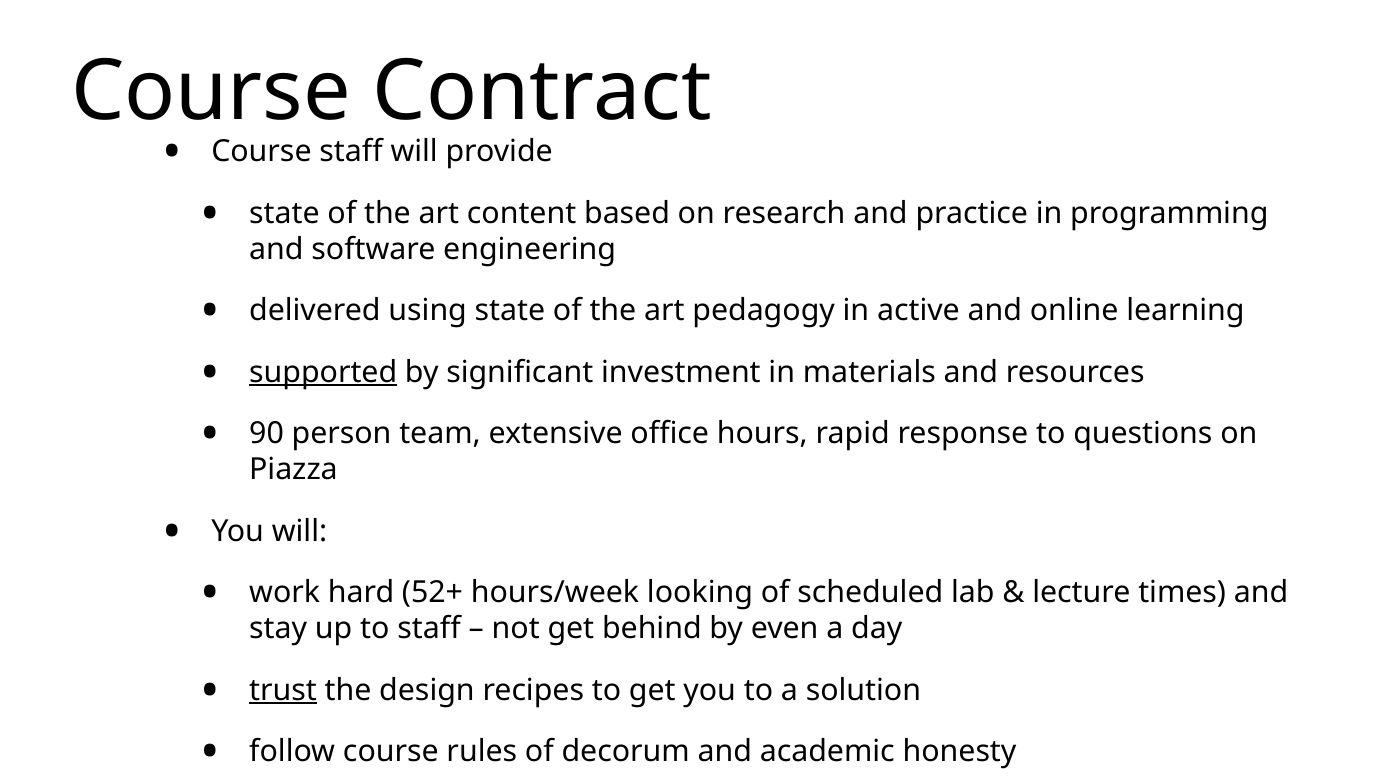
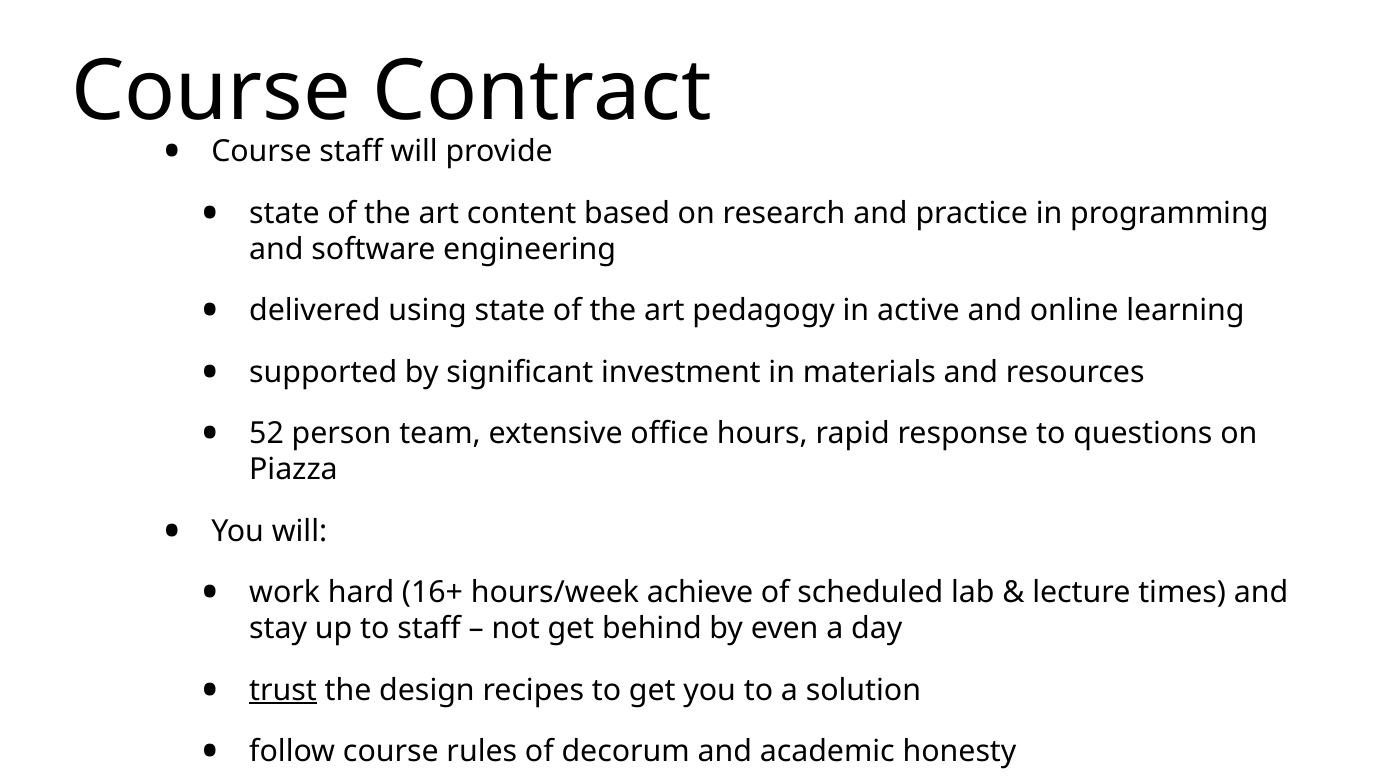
supported underline: present -> none
90: 90 -> 52
52+: 52+ -> 16+
looking: looking -> achieve
